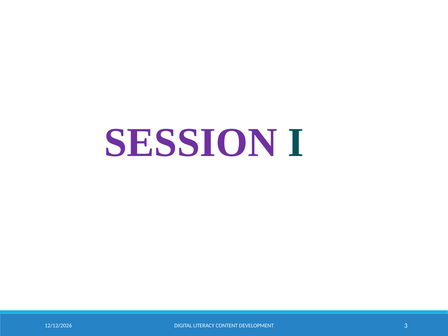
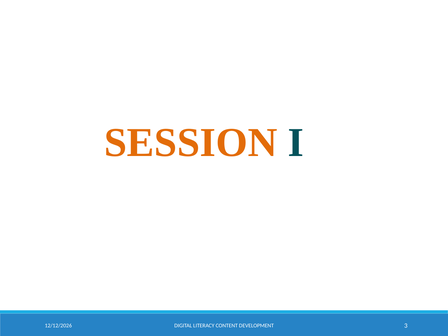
SESSION colour: purple -> orange
